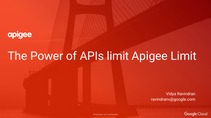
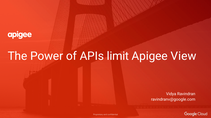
Apigee Limit: Limit -> View
